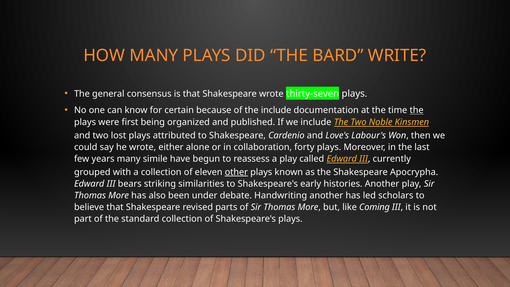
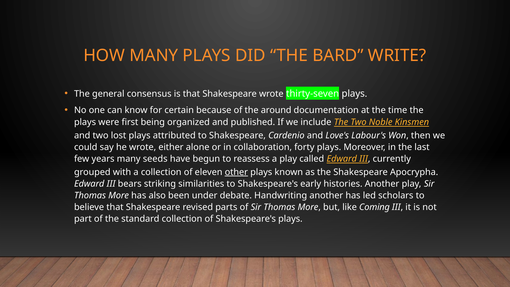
the include: include -> around
the at (417, 110) underline: present -> none
simile: simile -> seeds
